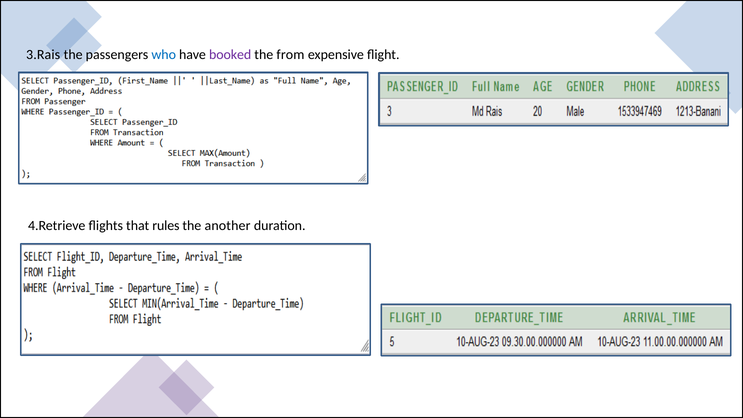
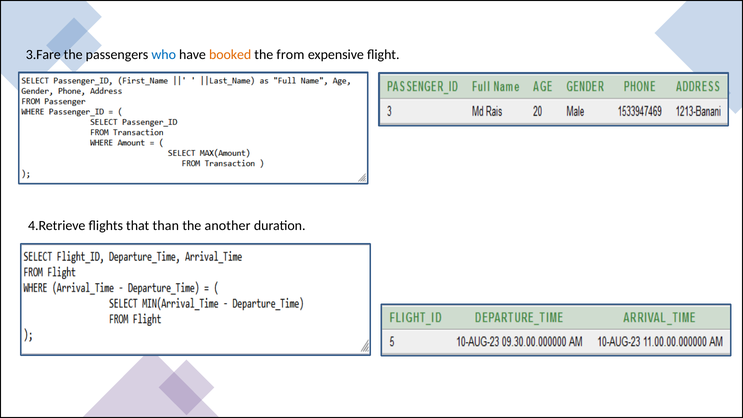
3.Rais: 3.Rais -> 3.Fare
booked colour: purple -> orange
rules: rules -> than
